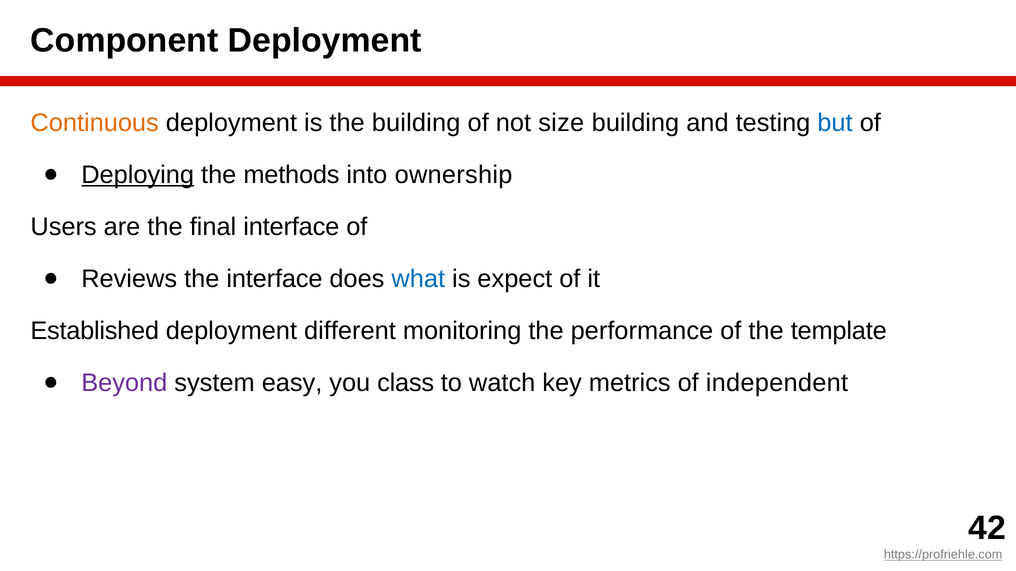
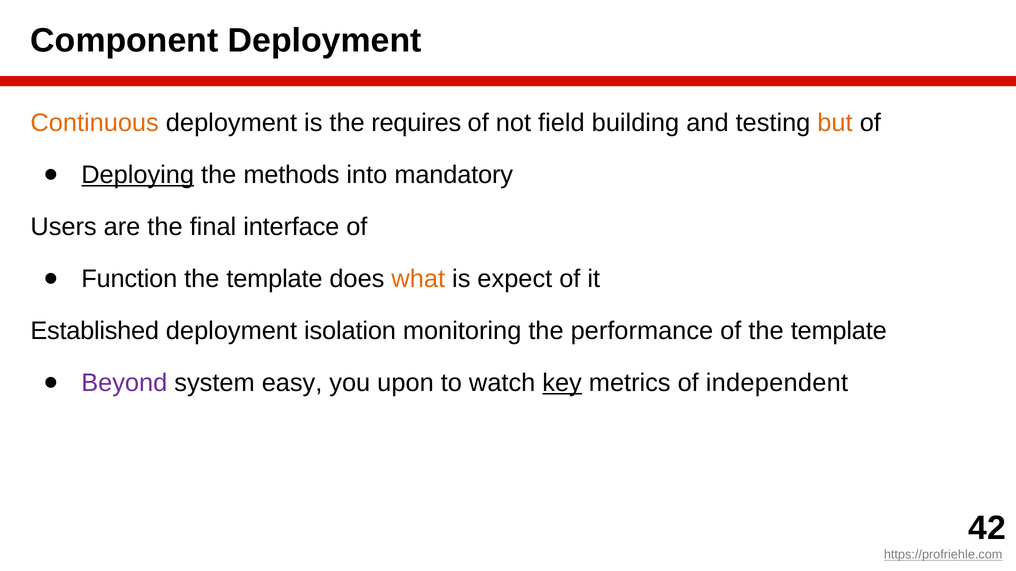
the building: building -> requires
size: size -> field
but colour: blue -> orange
ownership: ownership -> mandatory
Reviews: Reviews -> Function
interface at (274, 279): interface -> template
what colour: blue -> orange
different: different -> isolation
class: class -> upon
key underline: none -> present
